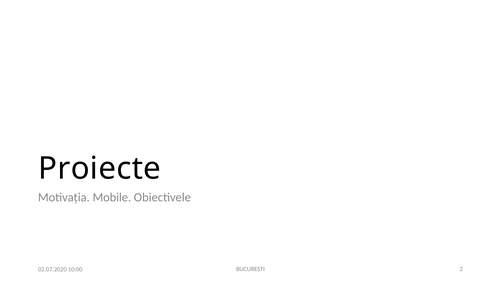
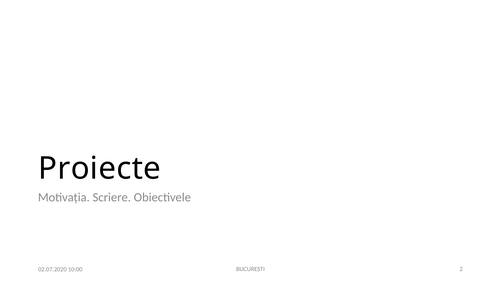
Mobile: Mobile -> Scriere
